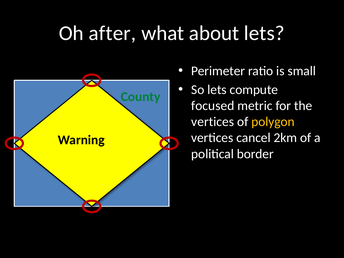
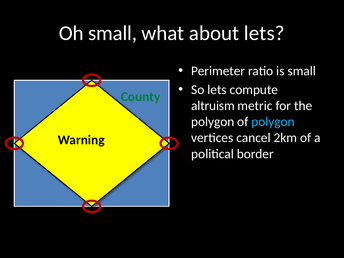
Oh after: after -> small
focused: focused -> altruism
vertices at (213, 122): vertices -> polygon
polygon at (273, 122) colour: yellow -> light blue
